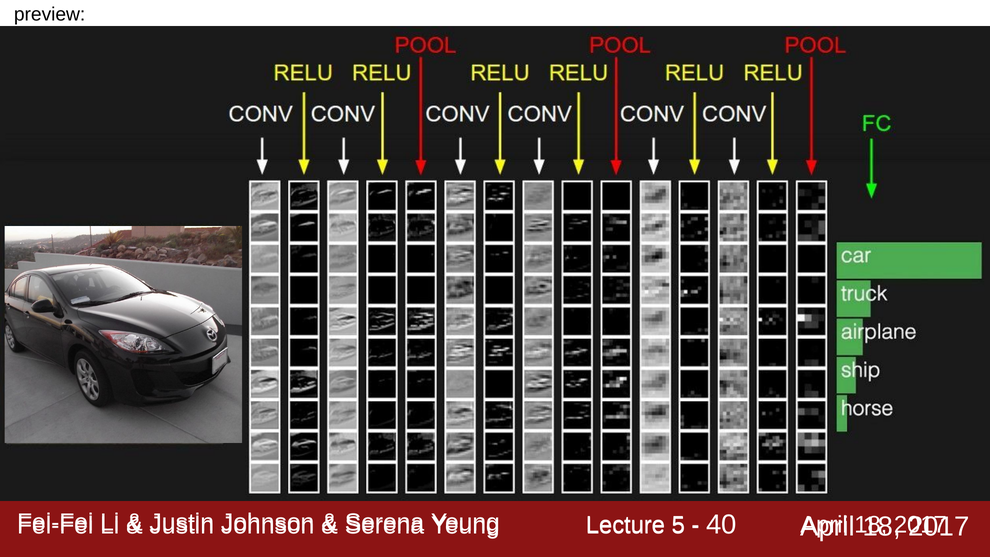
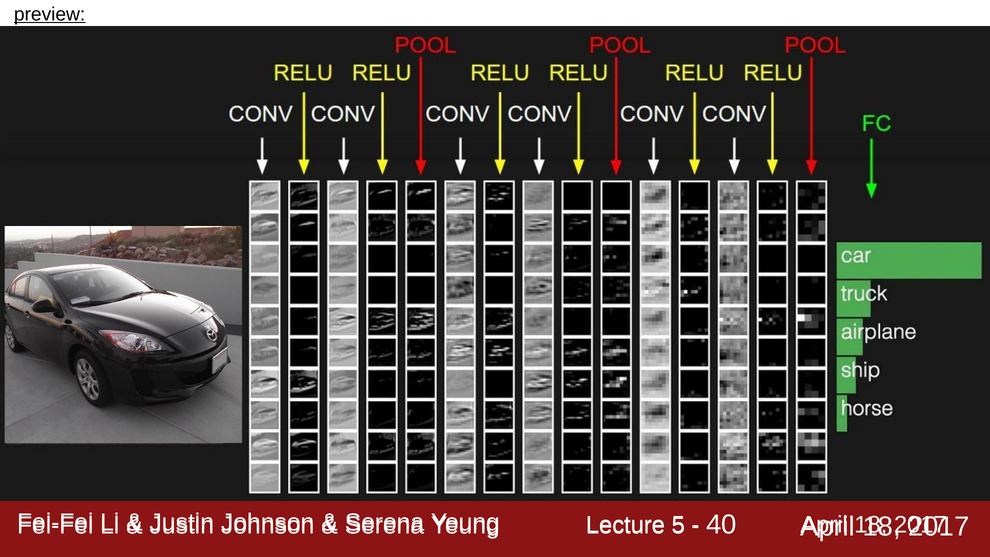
preview underline: none -> present
